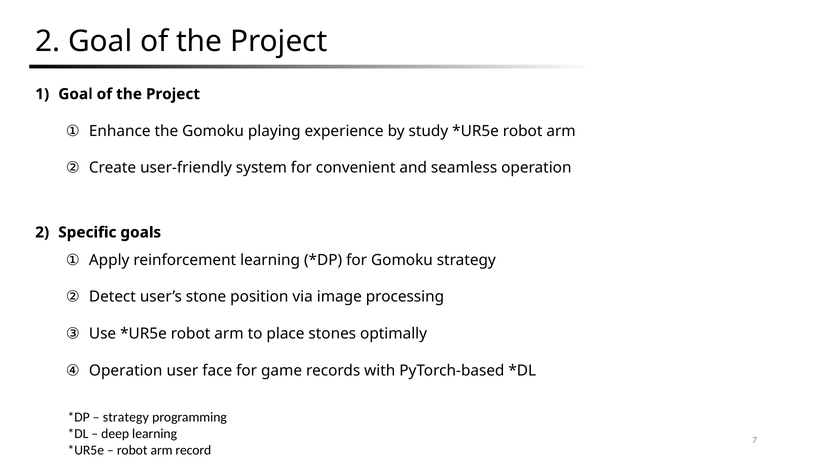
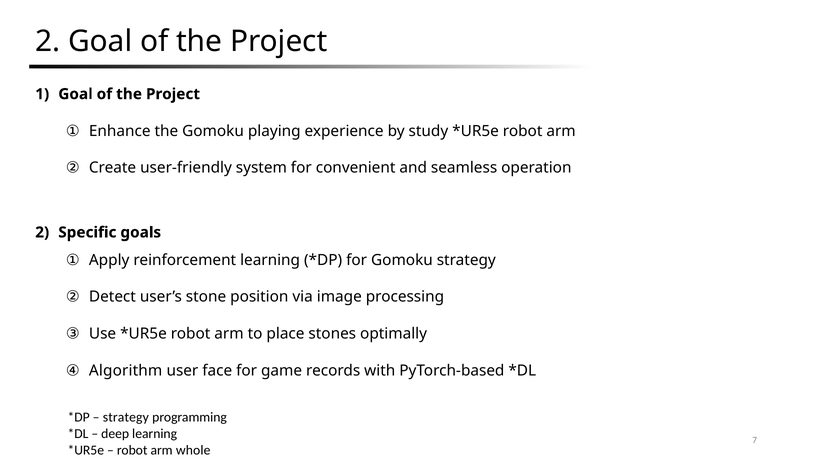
Operation at (126, 370): Operation -> Algorithm
record: record -> whole
